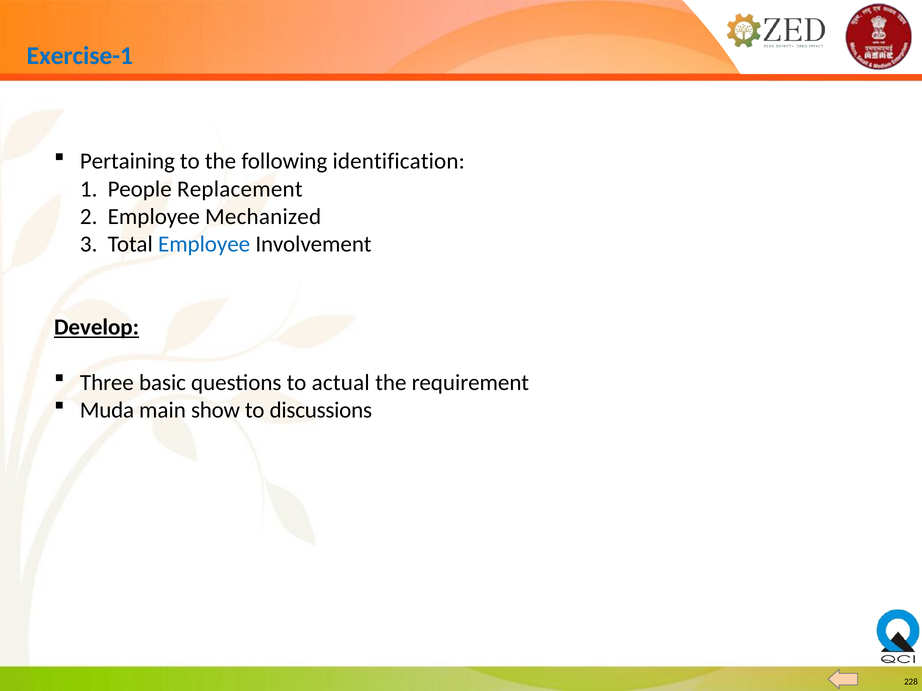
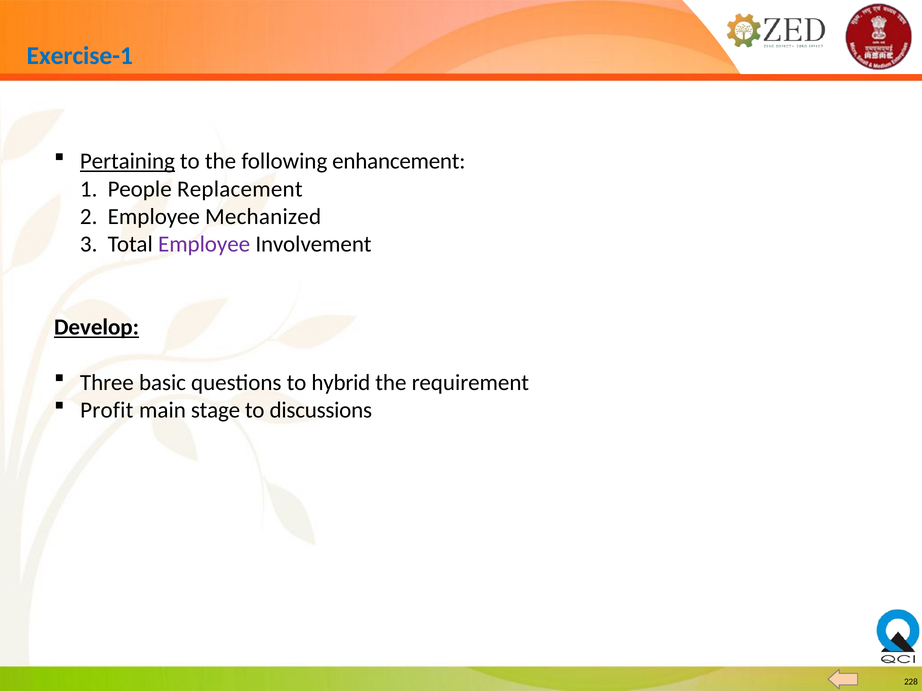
Pertaining underline: none -> present
identification: identification -> enhancement
Employee at (204, 244) colour: blue -> purple
actual: actual -> hybrid
Muda: Muda -> Profit
show: show -> stage
